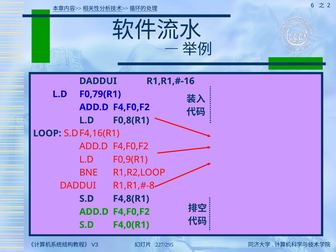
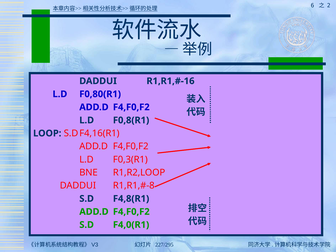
F0,79(R1: F0,79(R1 -> F0,80(R1
F0,9(R1: F0,9(R1 -> F0,3(R1
